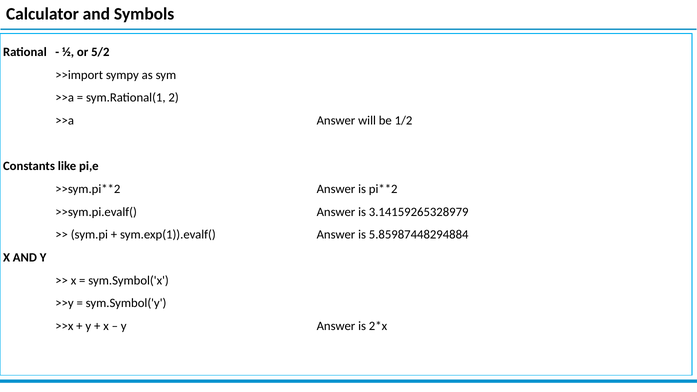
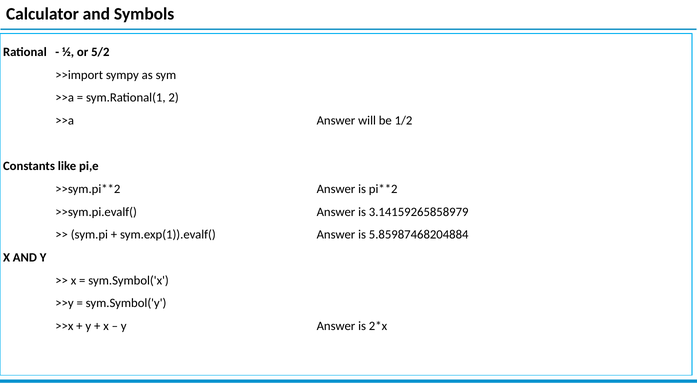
3.14159265328979: 3.14159265328979 -> 3.14159265858979
5.85987448294884: 5.85987448294884 -> 5.85987468204884
